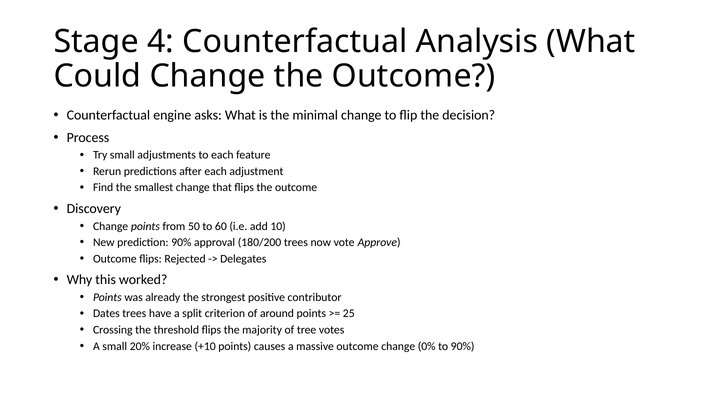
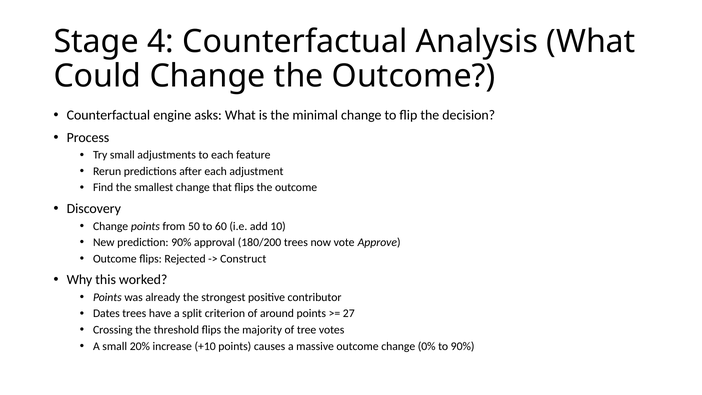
Delegates: Delegates -> Construct
25: 25 -> 27
